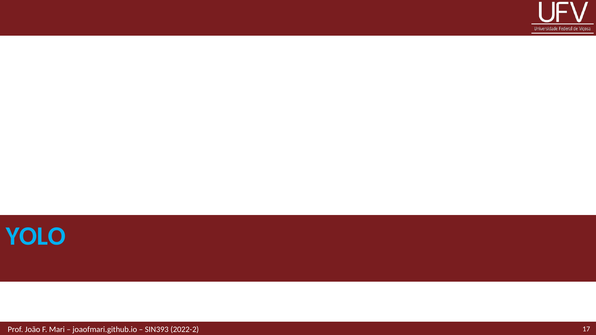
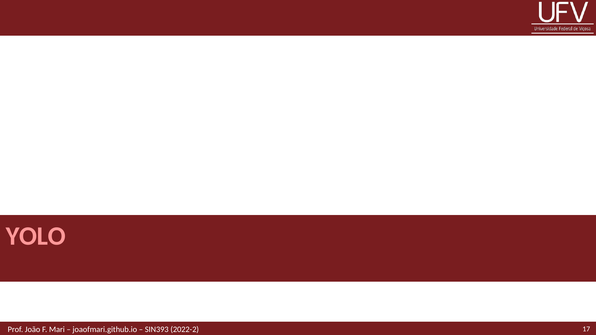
YOLO colour: light blue -> pink
